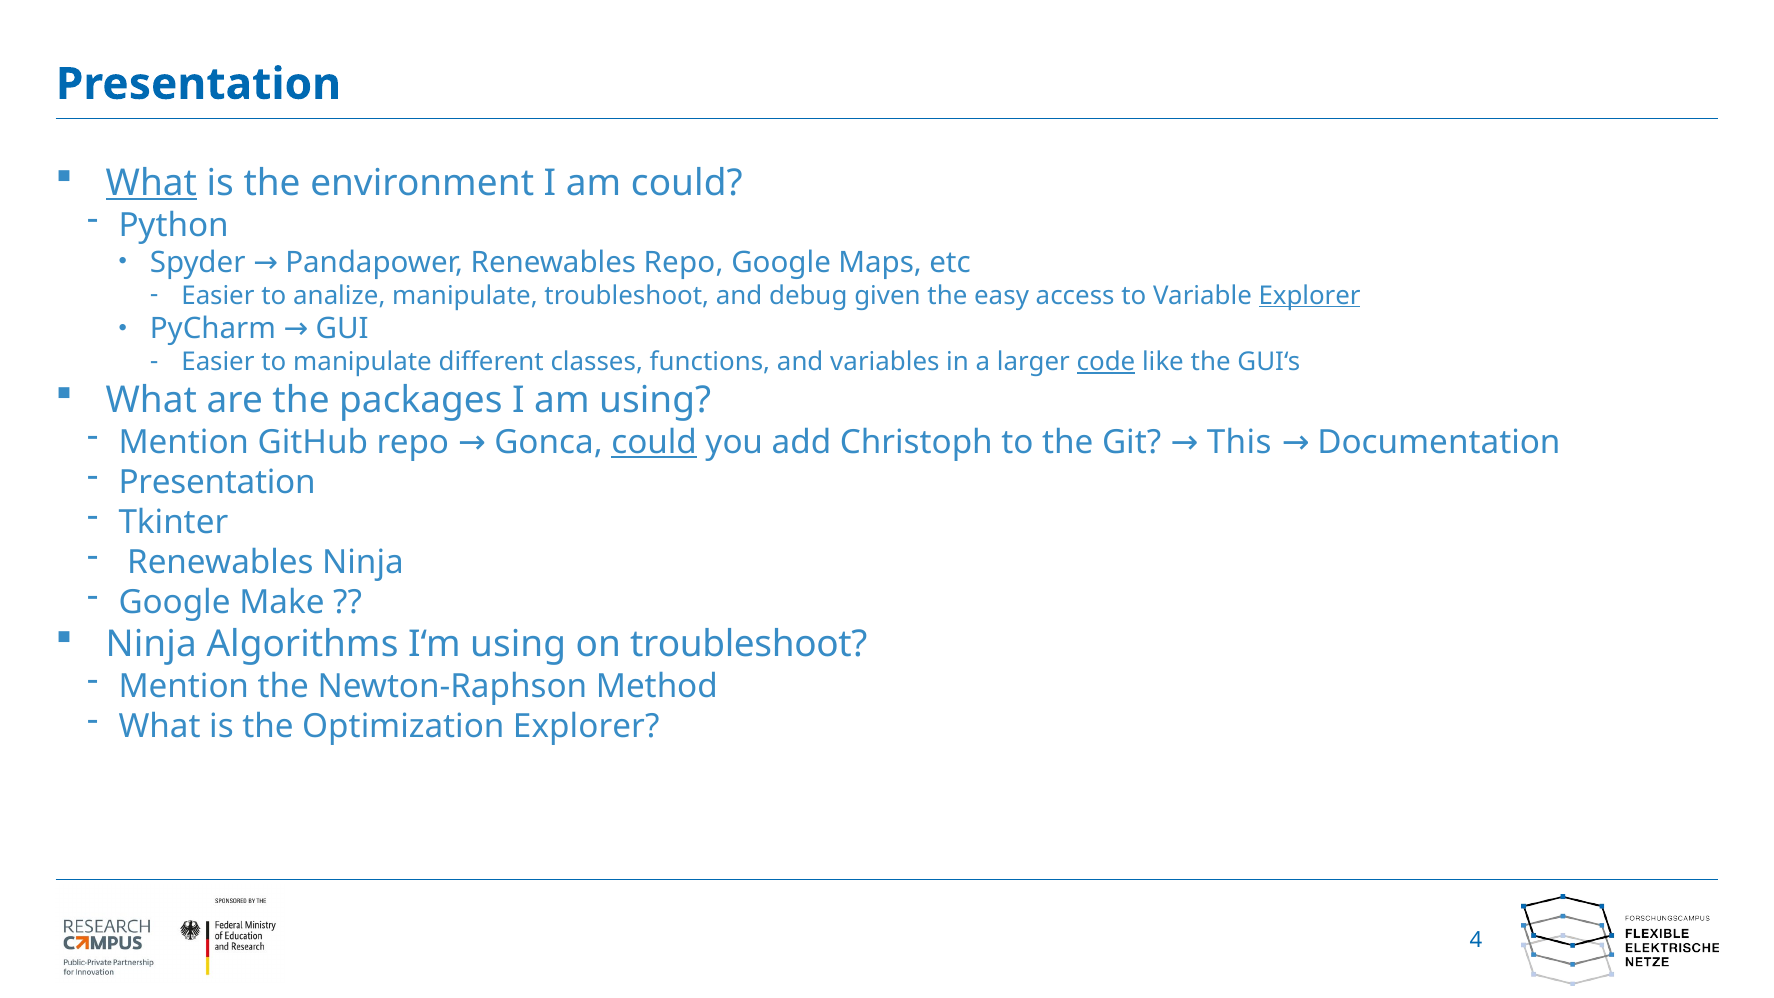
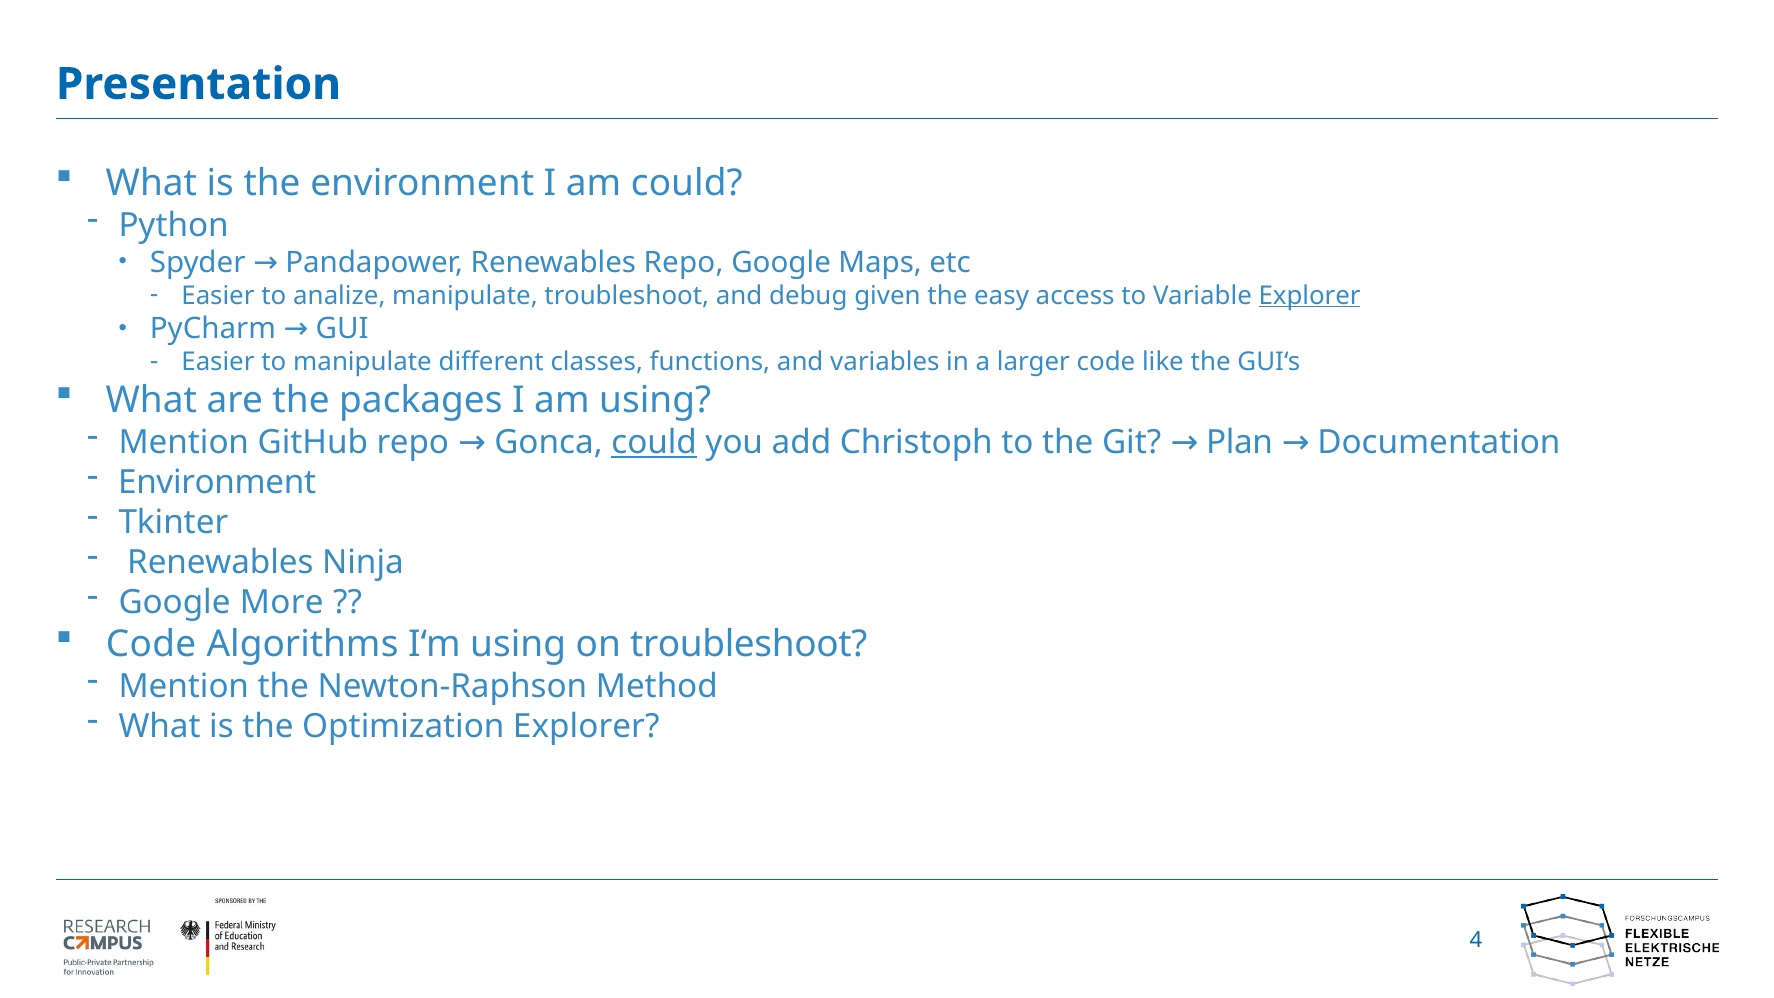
What at (151, 183) underline: present -> none
code at (1106, 362) underline: present -> none
This: This -> Plan
Presentation at (217, 482): Presentation -> Environment
Make: Make -> More
Ninja at (151, 644): Ninja -> Code
